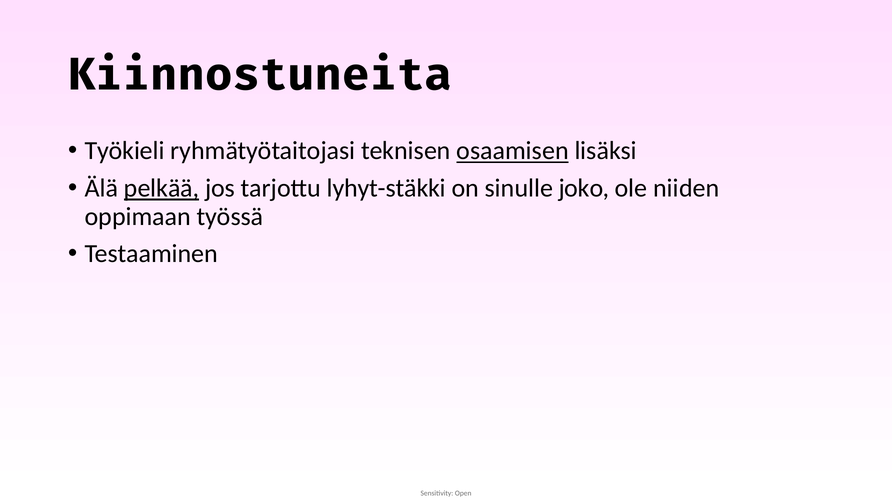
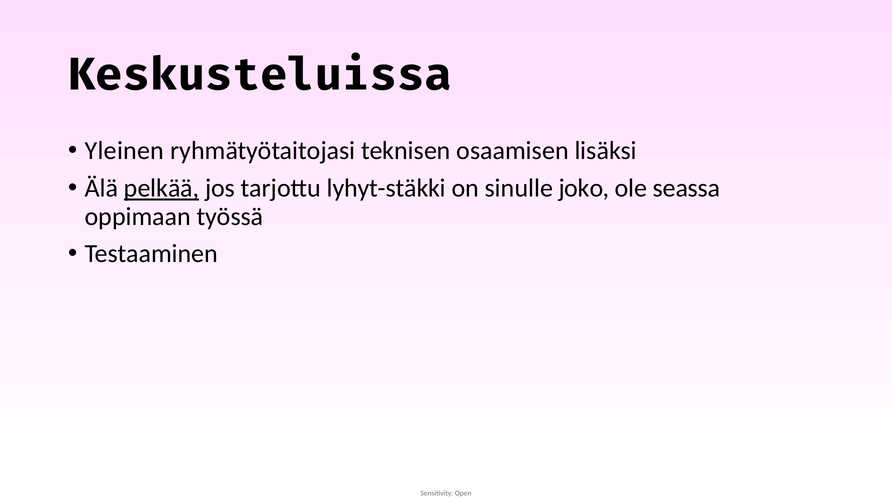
Kiinnostuneita: Kiinnostuneita -> Keskusteluissa
Työkieli: Työkieli -> Yleinen
osaamisen underline: present -> none
niiden: niiden -> seassa
